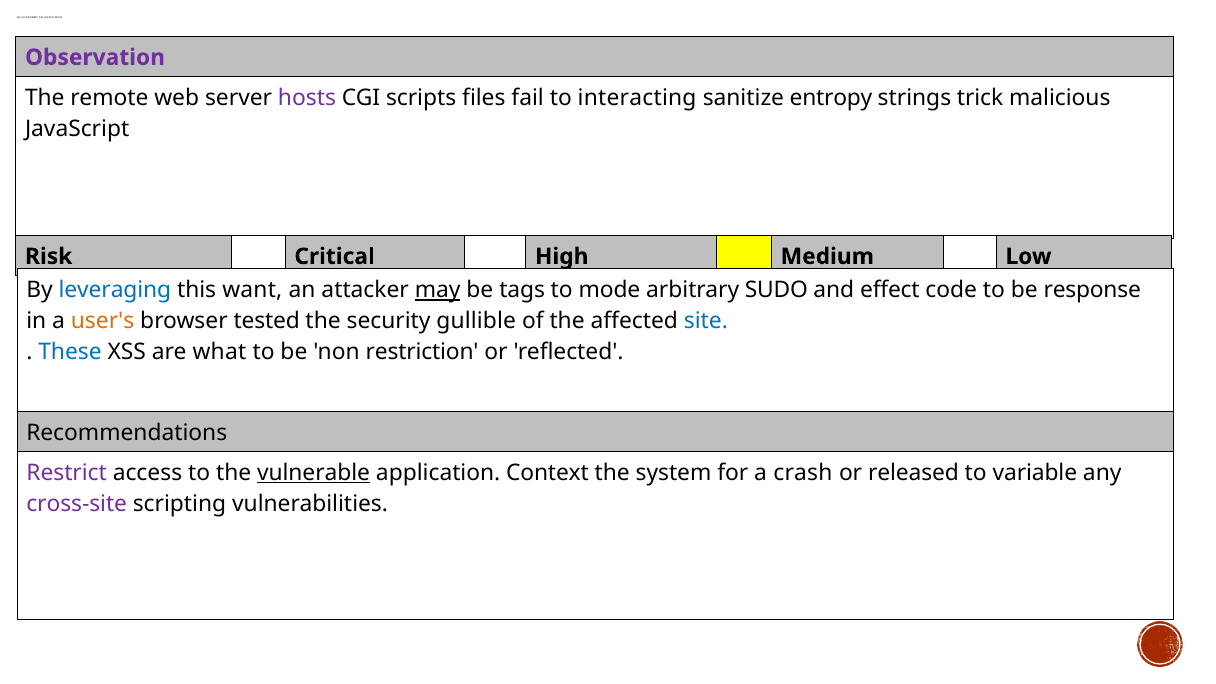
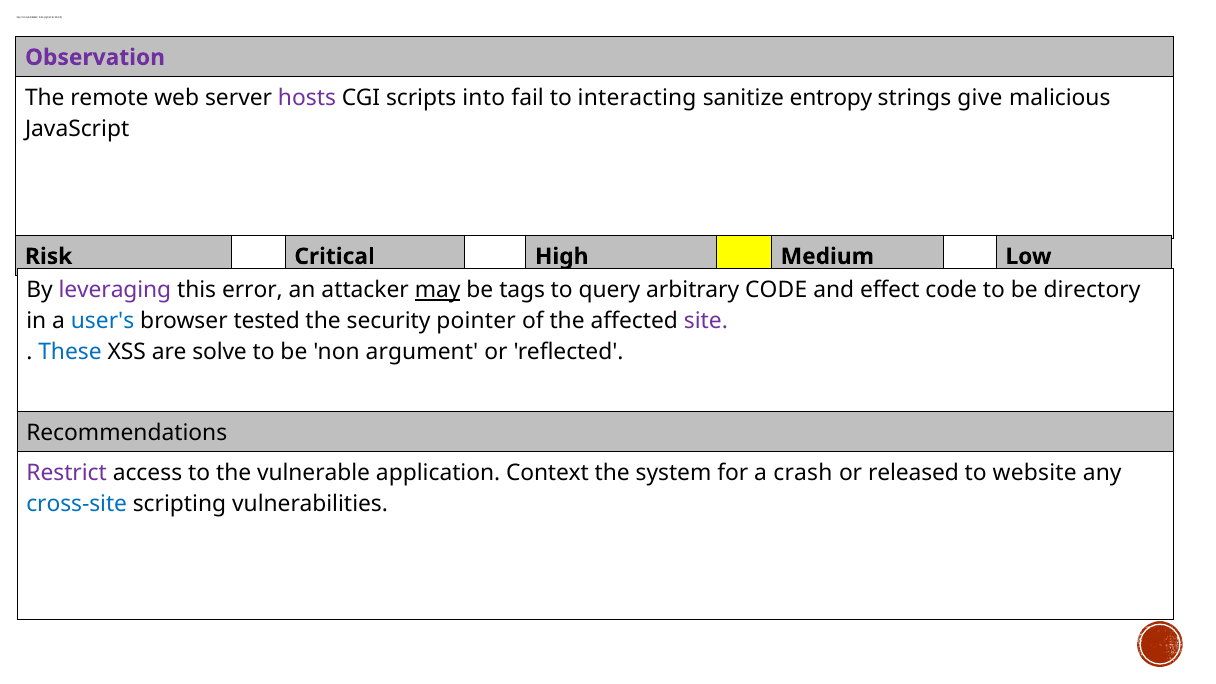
files: files -> into
trick: trick -> give
leveraging colour: blue -> purple
want: want -> error
mode: mode -> query
arbitrary SUDO: SUDO -> CODE
response: response -> directory
user's colour: orange -> blue
gullible: gullible -> pointer
site colour: blue -> purple
what: what -> solve
restriction: restriction -> argument
vulnerable underline: present -> none
variable: variable -> website
cross-site colour: purple -> blue
